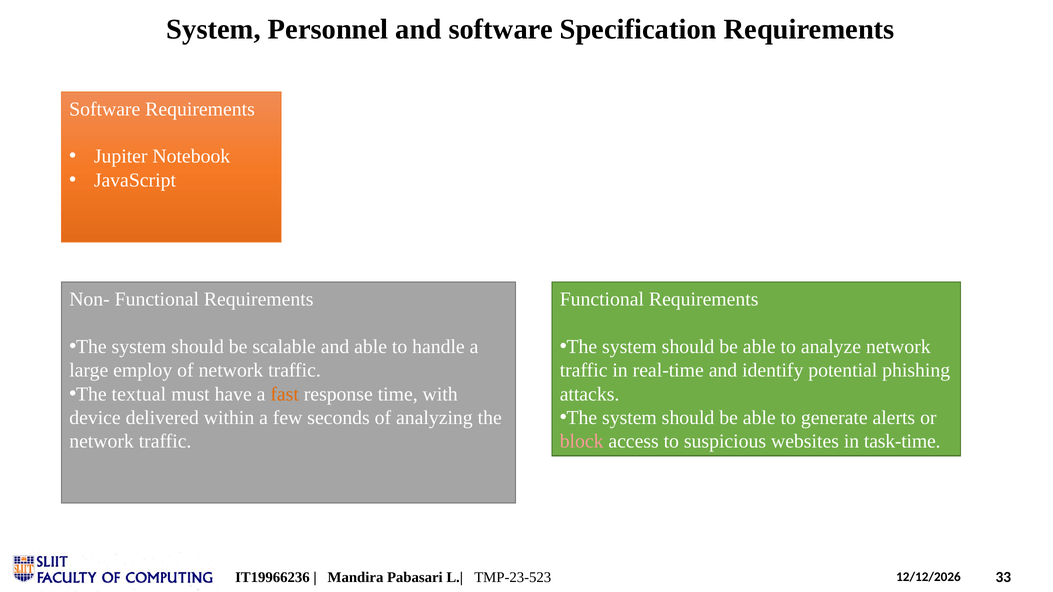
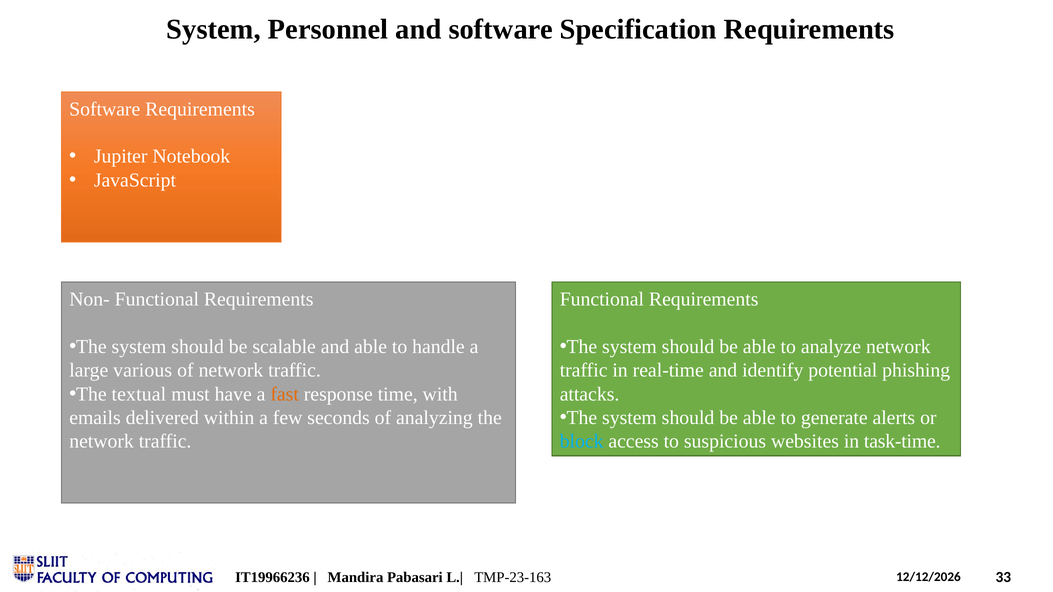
employ: employ -> various
device: device -> emails
block colour: pink -> light blue
TMP-23-523: TMP-23-523 -> TMP-23-163
